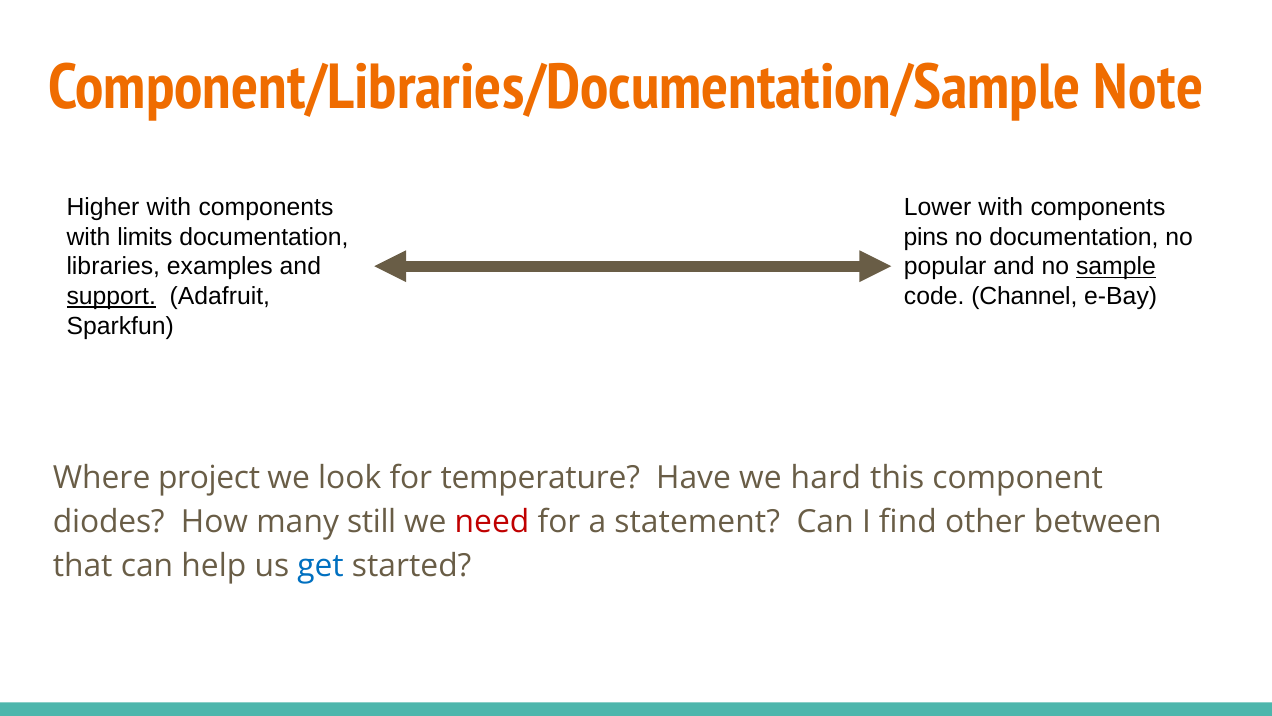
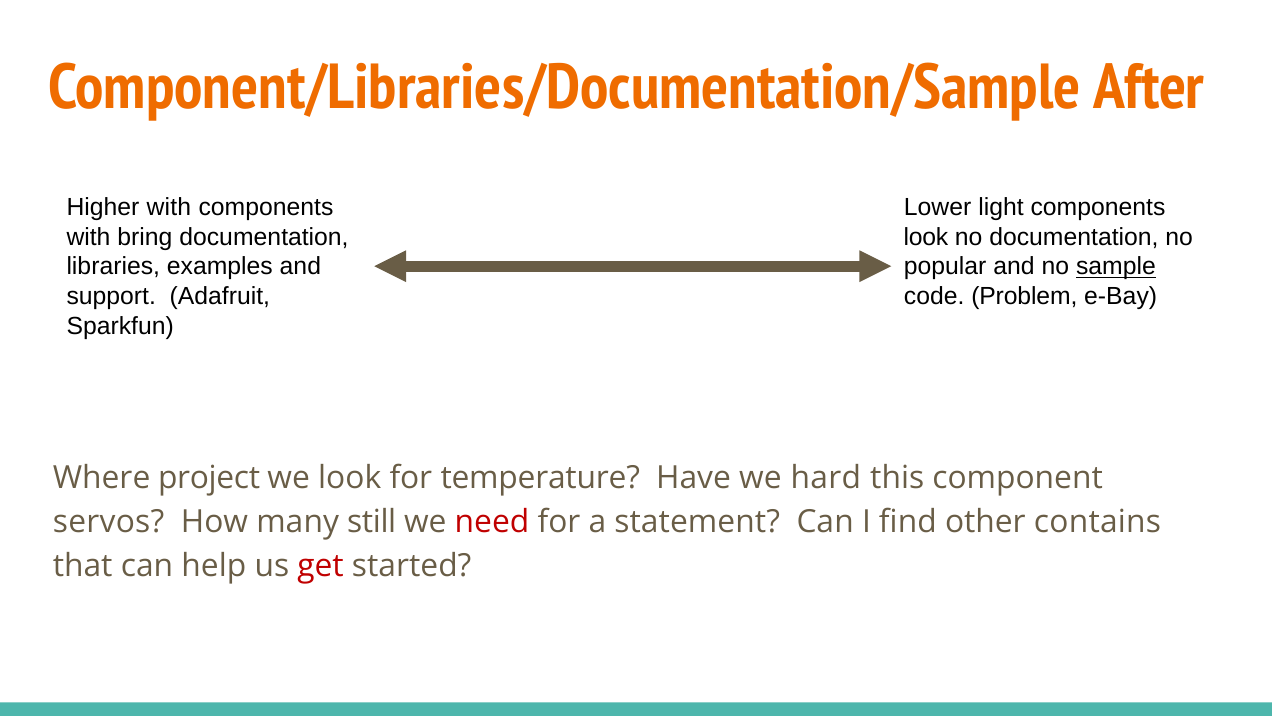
Note: Note -> After
Lower with: with -> light
limits: limits -> bring
pins at (926, 237): pins -> look
support underline: present -> none
Channel: Channel -> Problem
diodes: diodes -> servos
between: between -> contains
get colour: blue -> red
